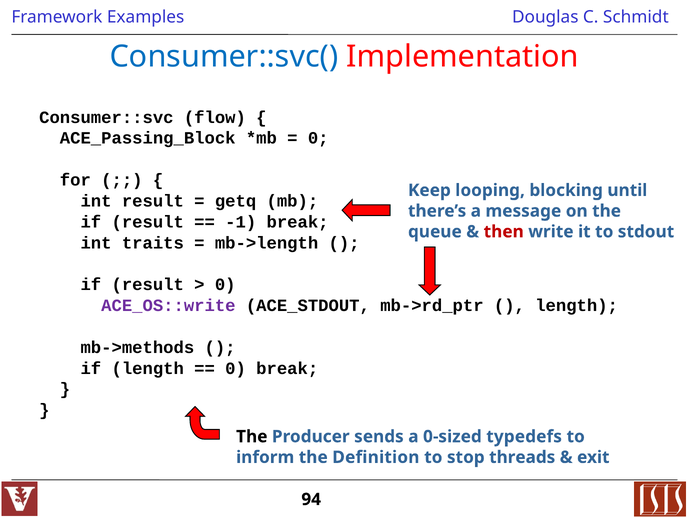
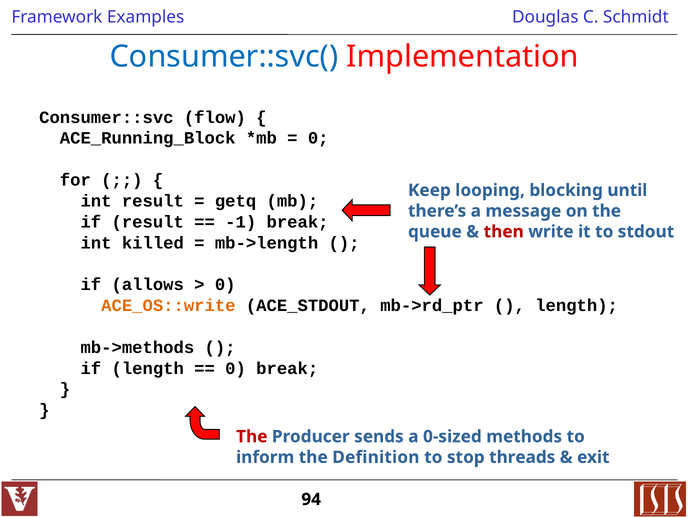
ACE_Passing_Block: ACE_Passing_Block -> ACE_Running_Block
traits: traits -> killed
result at (148, 285): result -> allows
ACE_OS::write colour: purple -> orange
The at (252, 436) colour: black -> red
typedefs: typedefs -> methods
